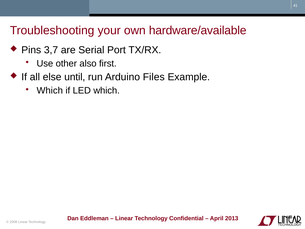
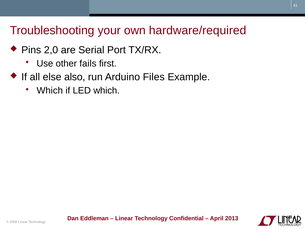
hardware/available: hardware/available -> hardware/required
3,7: 3,7 -> 2,0
also: also -> fails
until: until -> also
